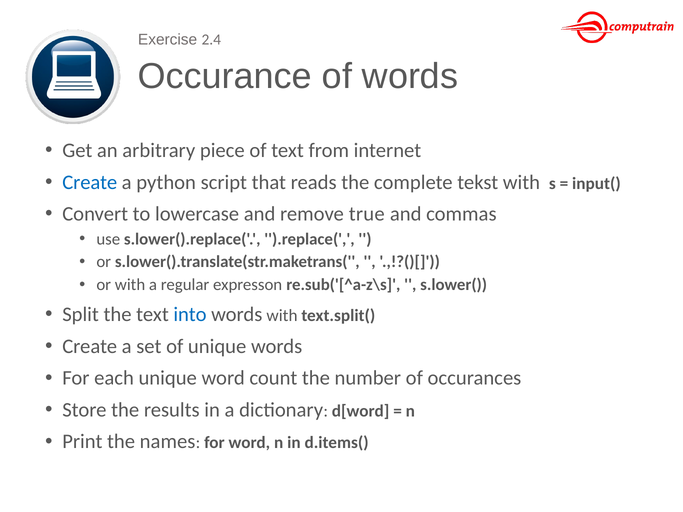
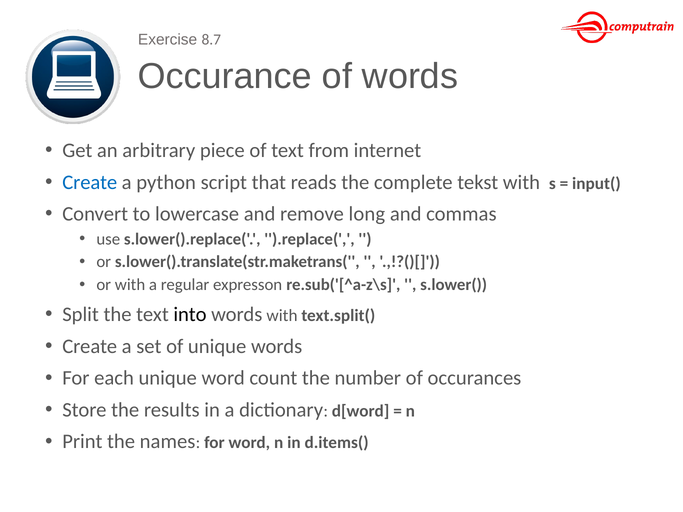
2.4: 2.4 -> 8.7
true: true -> long
into colour: blue -> black
